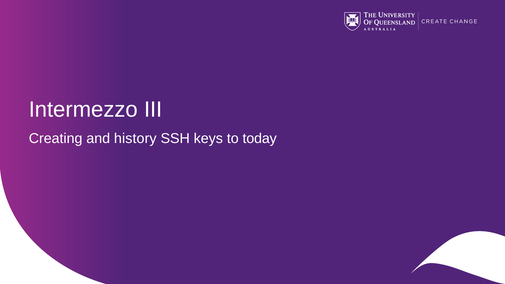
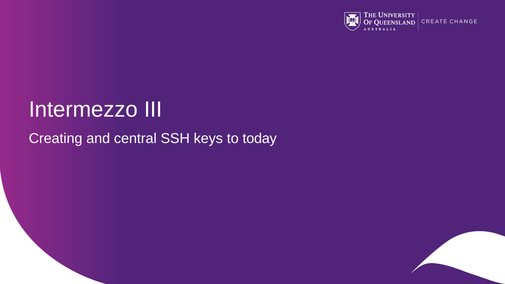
history: history -> central
